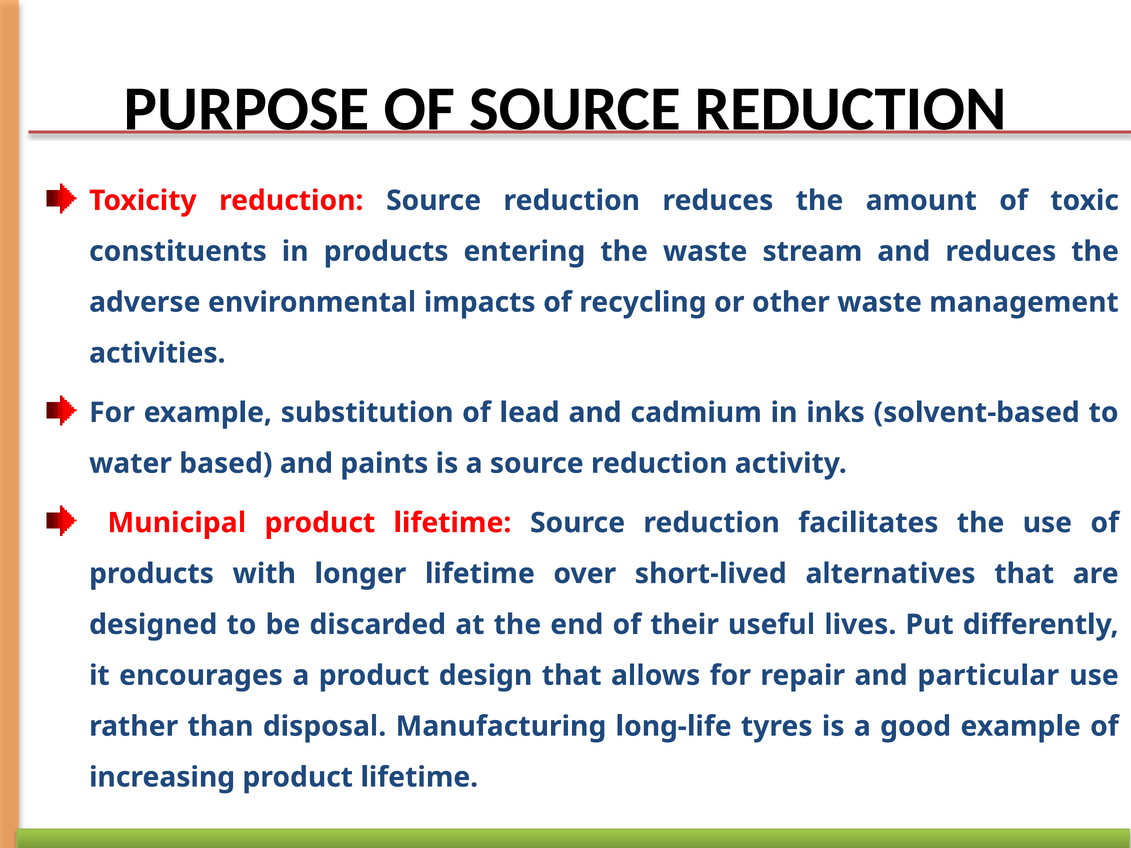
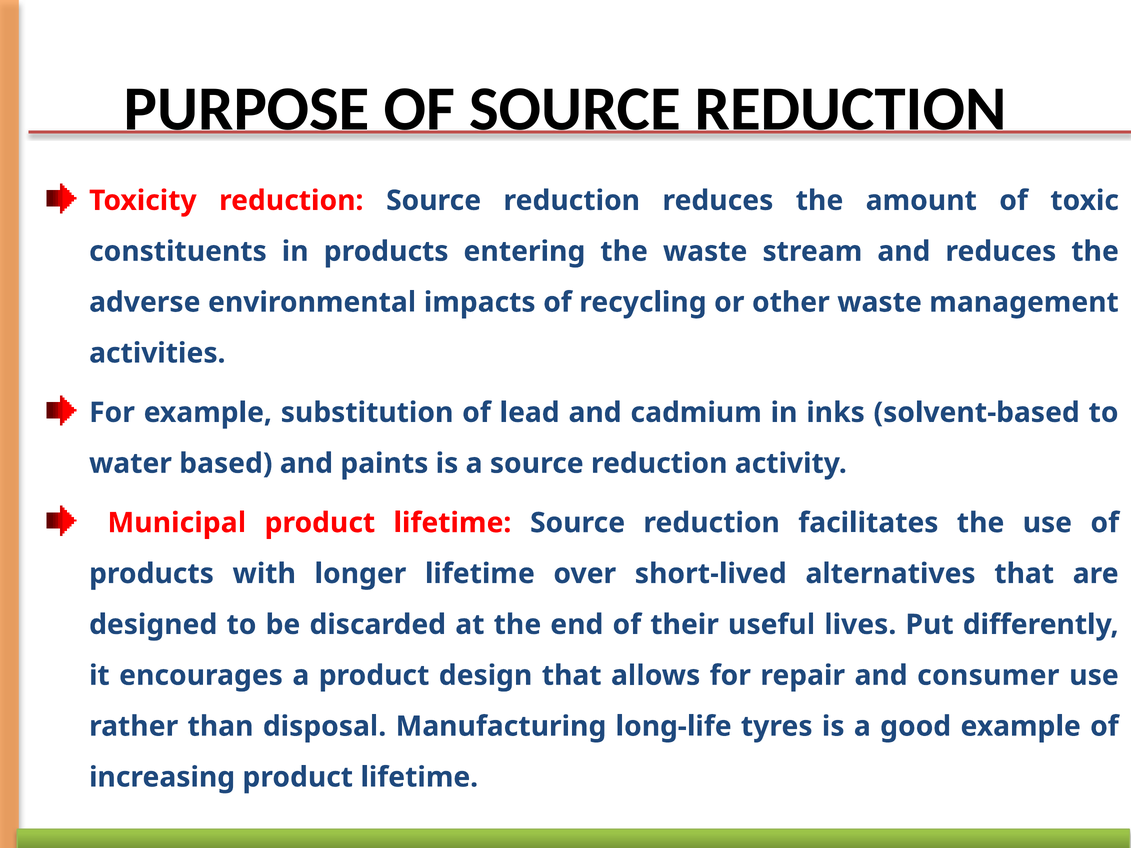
particular: particular -> consumer
